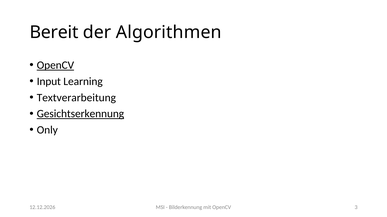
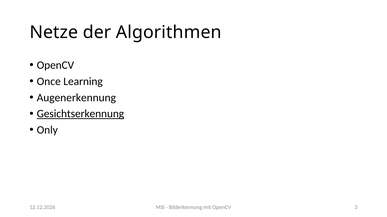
Bereit: Bereit -> Netze
OpenCV at (55, 65) underline: present -> none
Input: Input -> Once
Textverarbeitung: Textverarbeitung -> Augenerkennung
